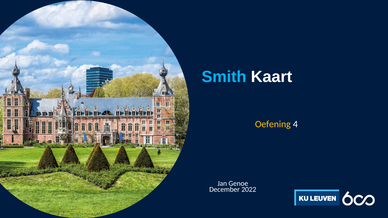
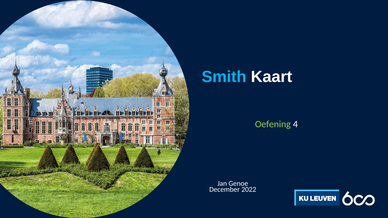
Oefening colour: yellow -> light green
